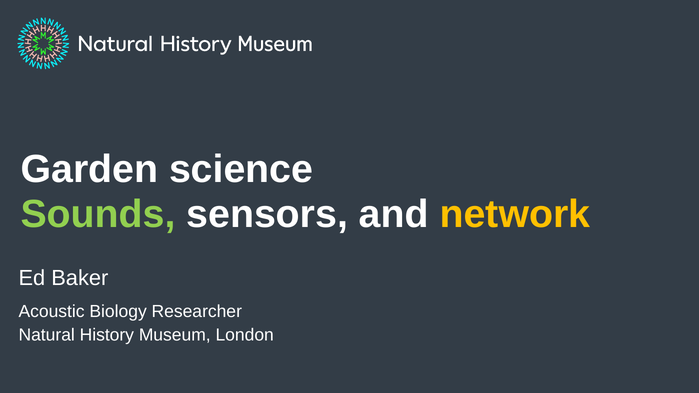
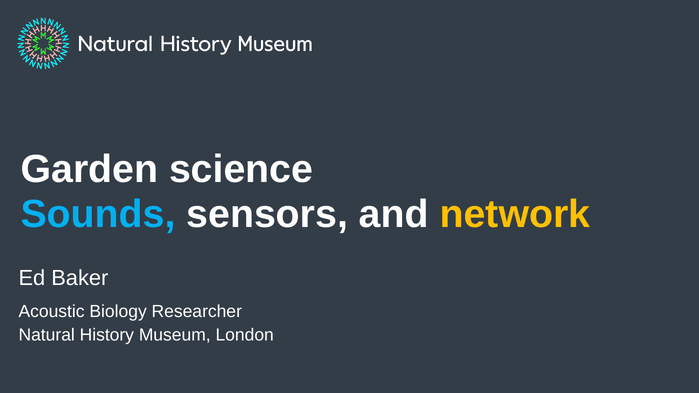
Sounds colour: light green -> light blue
